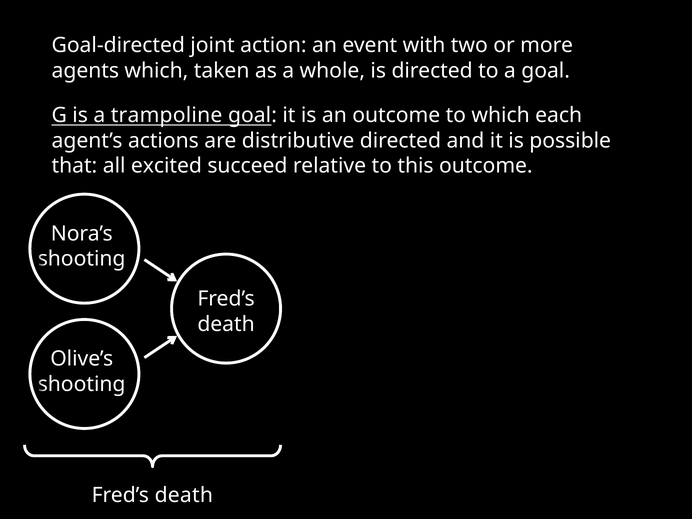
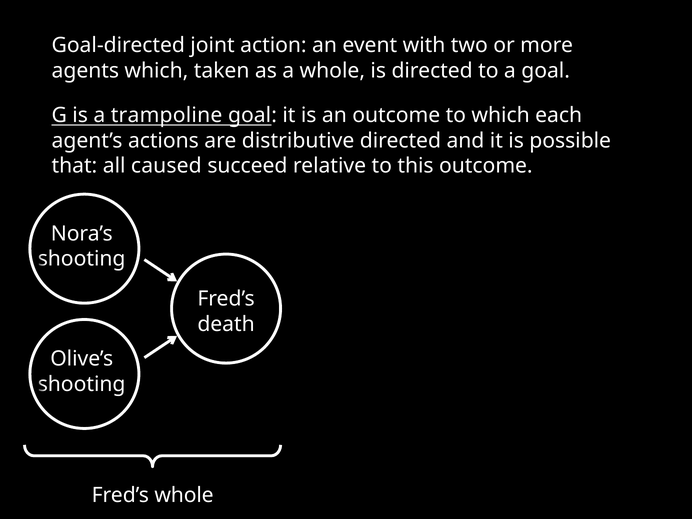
excited: excited -> caused
death at (184, 495): death -> whole
